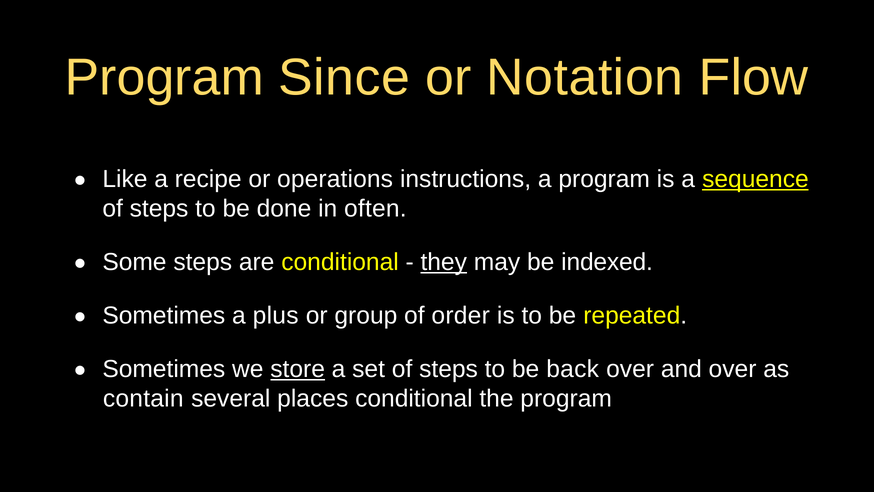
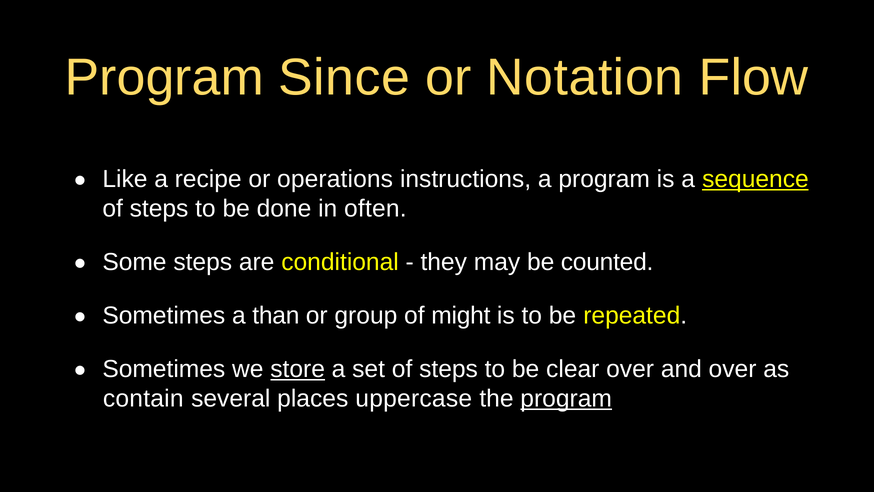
they underline: present -> none
indexed: indexed -> counted
plus: plus -> than
order: order -> might
back: back -> clear
places conditional: conditional -> uppercase
program at (566, 398) underline: none -> present
